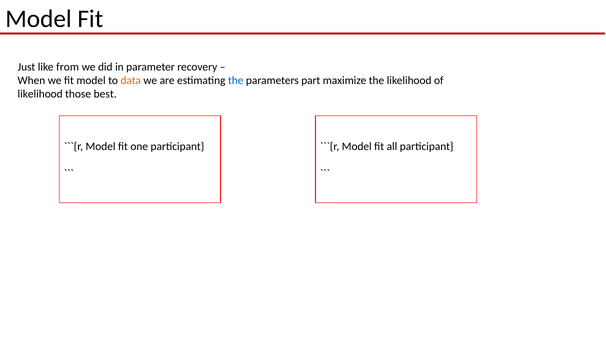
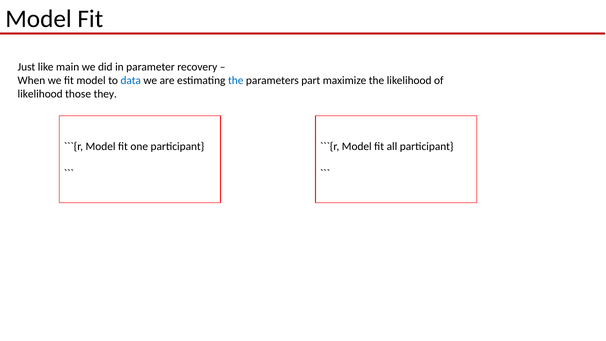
from: from -> main
data colour: orange -> blue
best: best -> they
